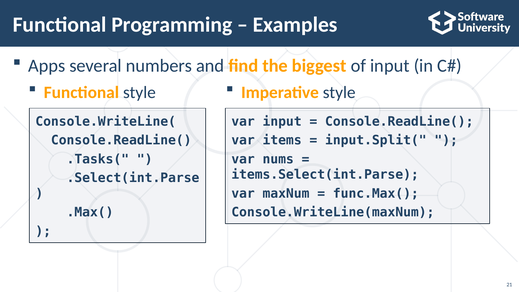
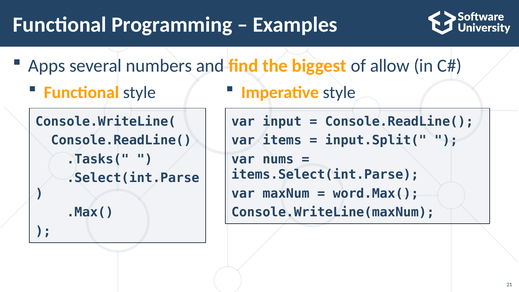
of input: input -> allow
func.Max(: func.Max( -> word.Max(
